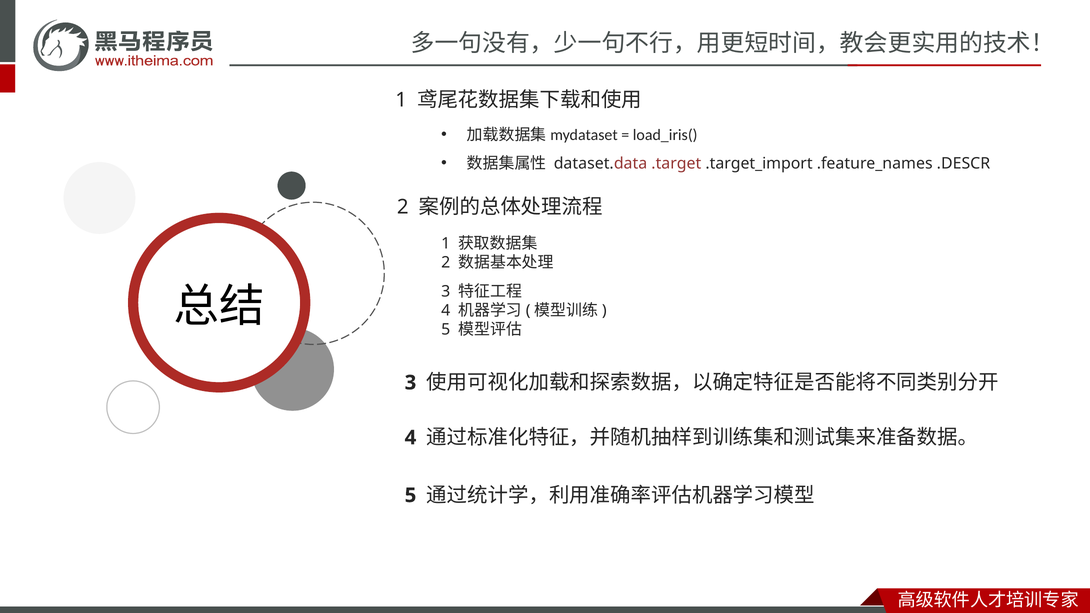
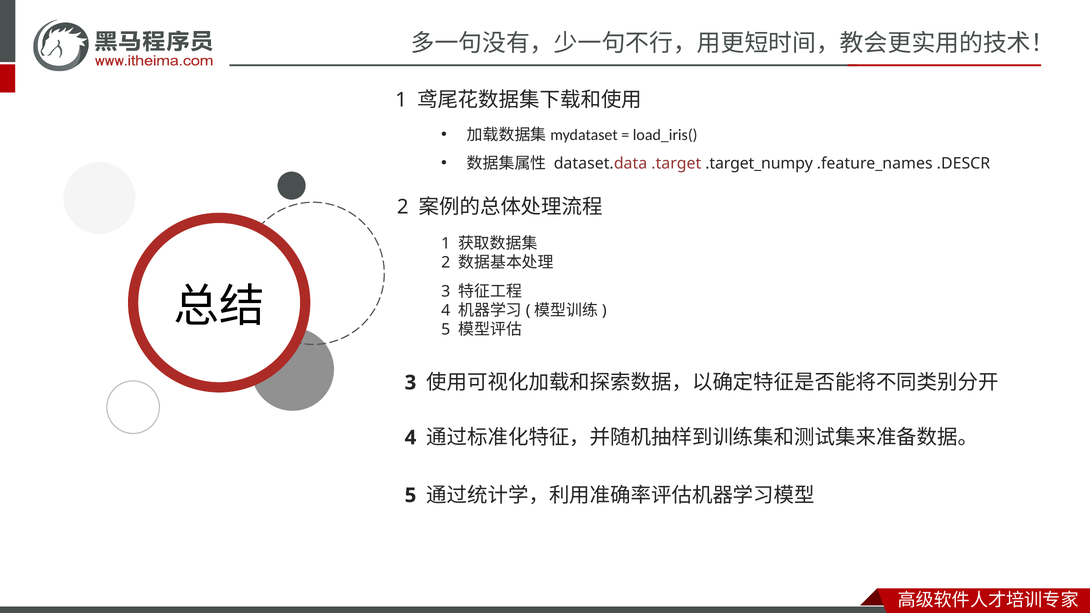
.target_import: .target_import -> .target_numpy
